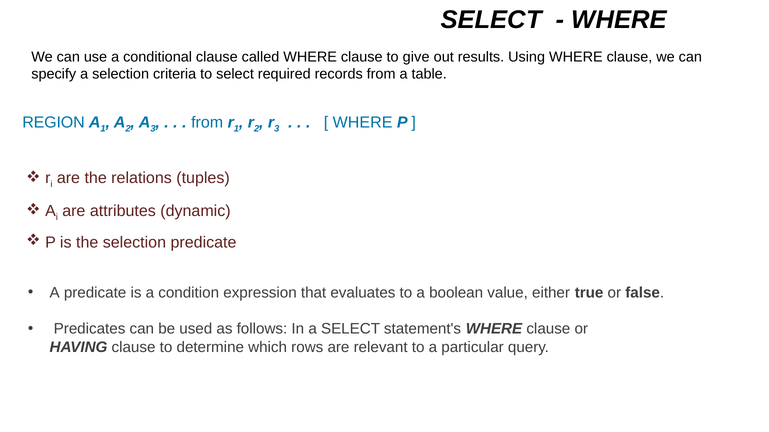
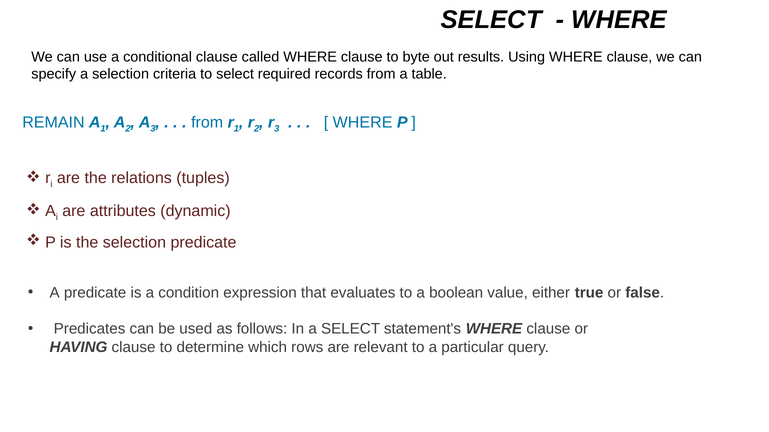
give: give -> byte
REGION: REGION -> REMAIN
